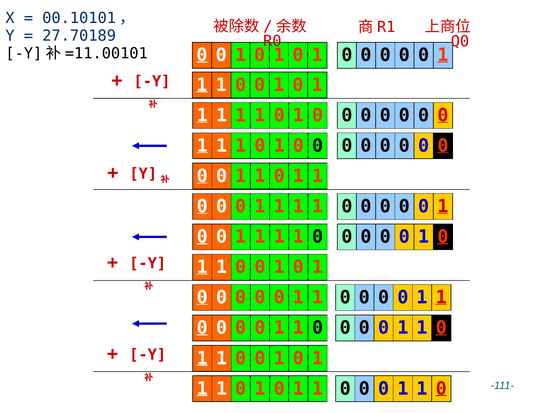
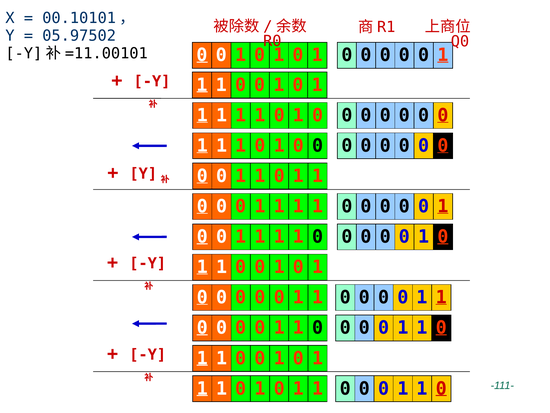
27.70189: 27.70189 -> 05.97502
